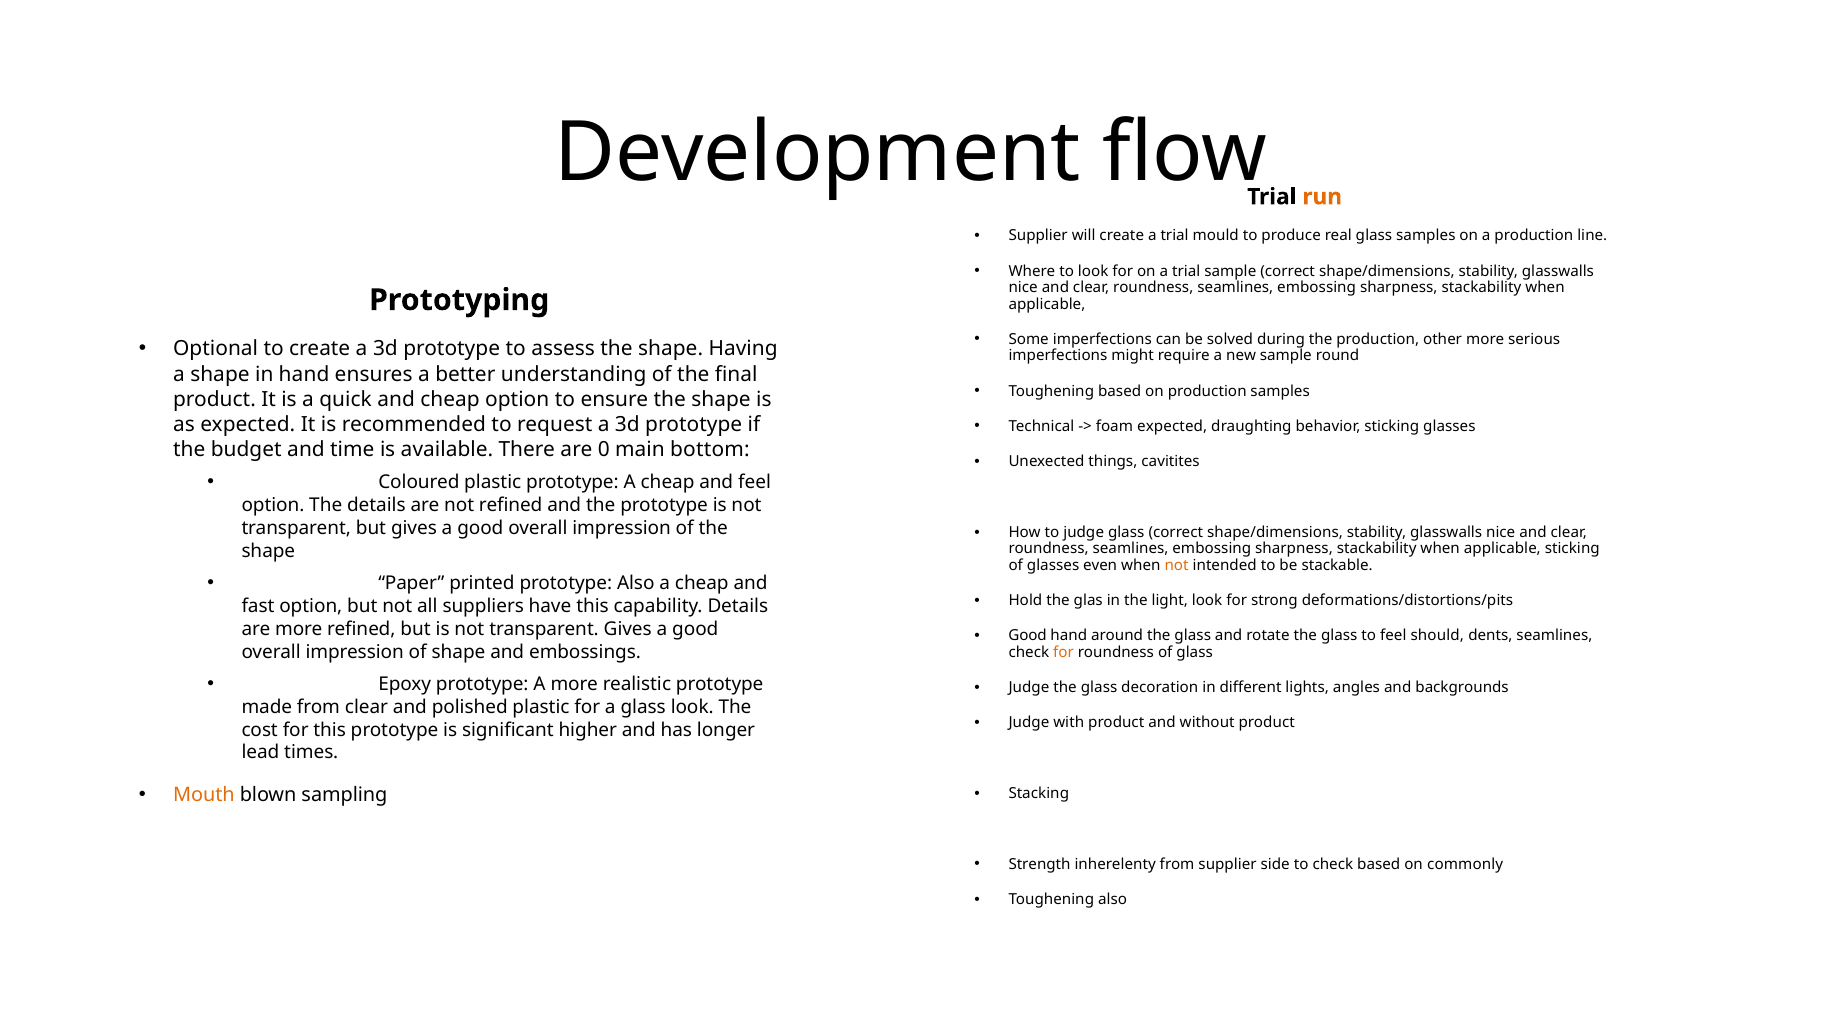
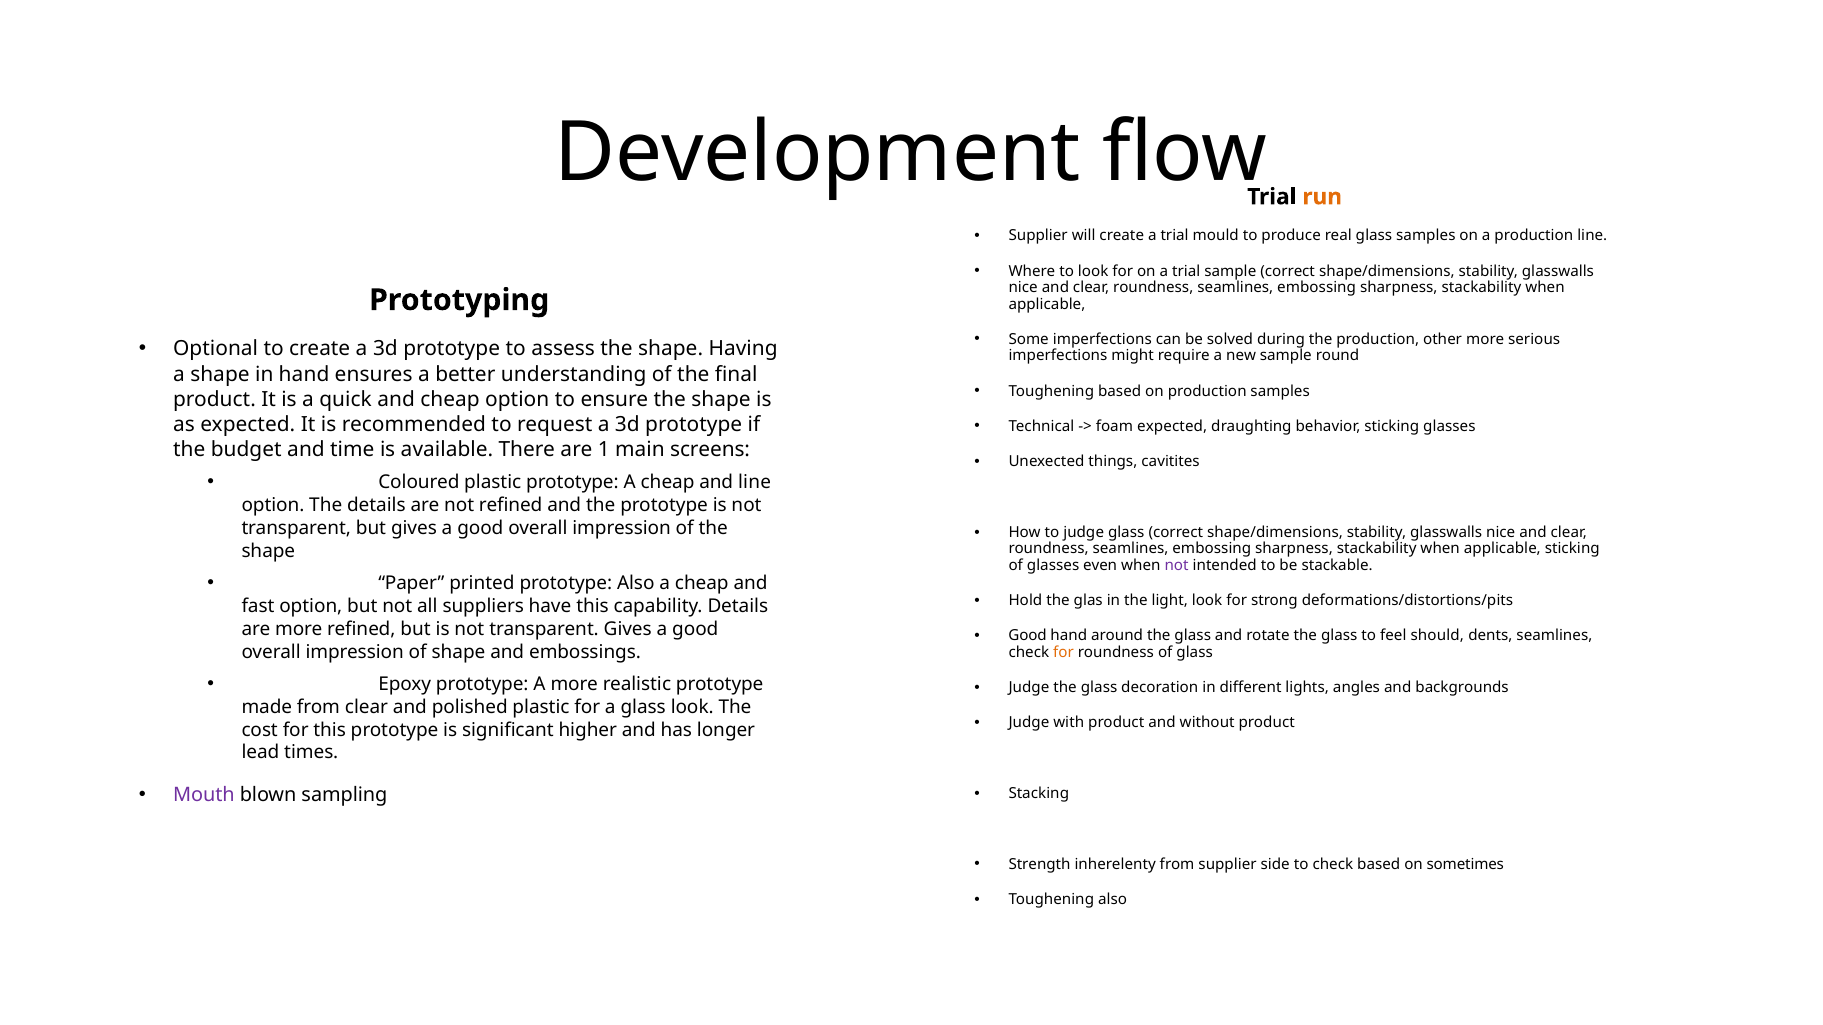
0: 0 -> 1
bottom: bottom -> screens
and feel: feel -> line
not at (1177, 565) colour: orange -> purple
Mouth colour: orange -> purple
commonly: commonly -> sometimes
